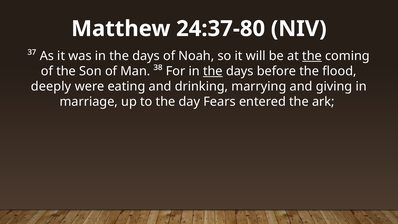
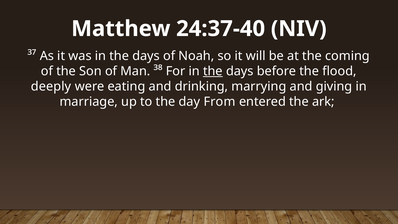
24:37-80: 24:37-80 -> 24:37-40
the at (312, 56) underline: present -> none
Fears: Fears -> From
